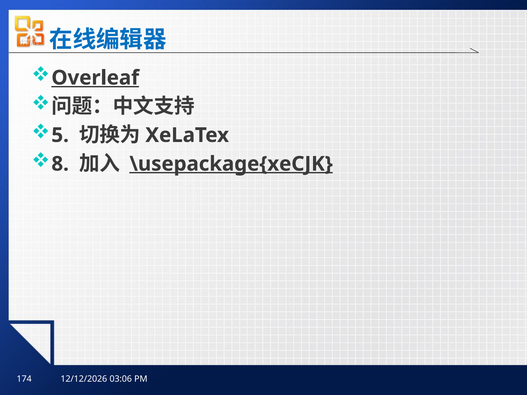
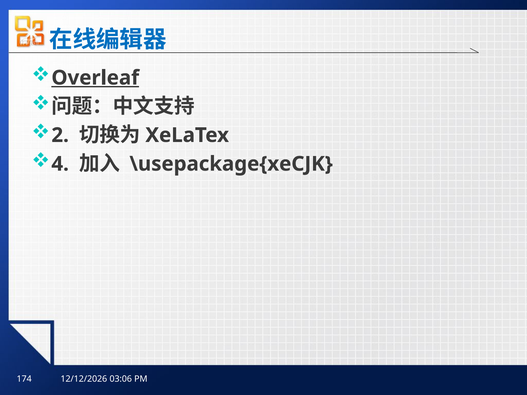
5: 5 -> 2
8: 8 -> 4
\usepackage{xeCJK underline: present -> none
